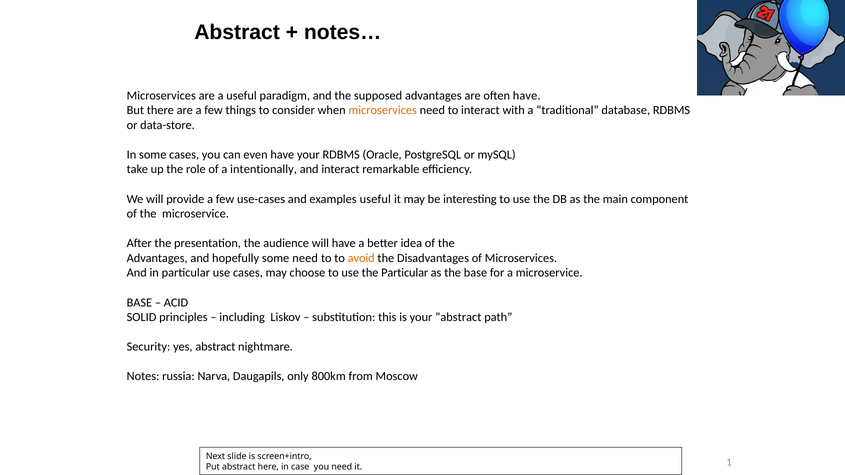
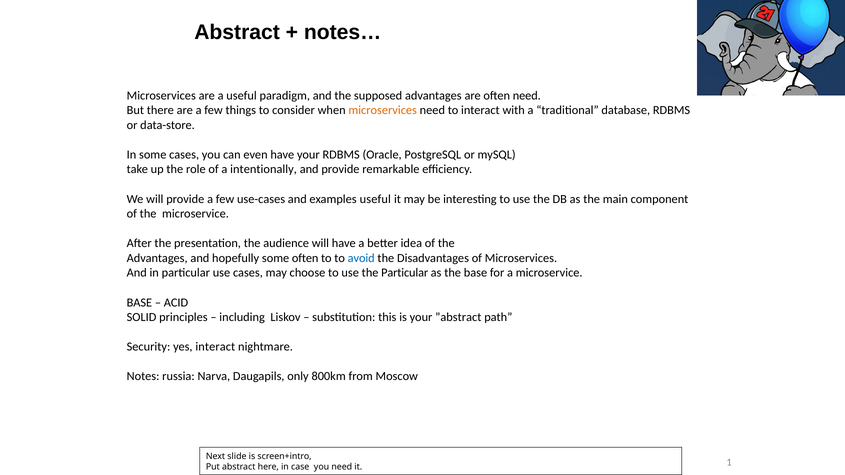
often have: have -> need
and interact: interact -> provide
some need: need -> often
avoid colour: orange -> blue
yes abstract: abstract -> interact
